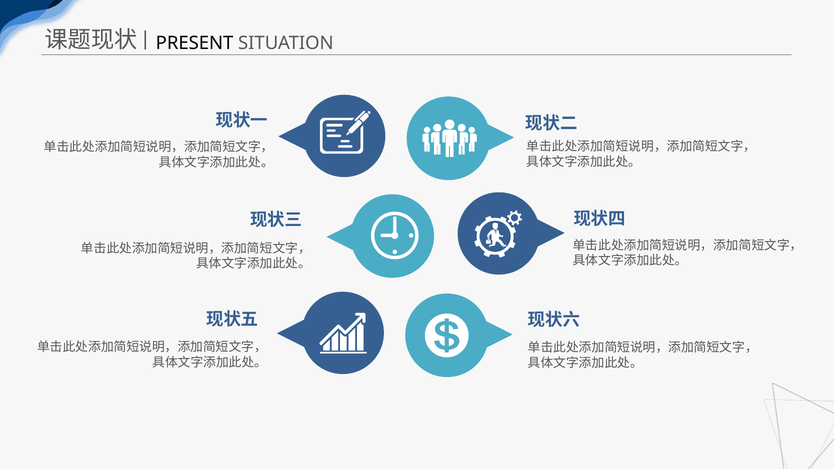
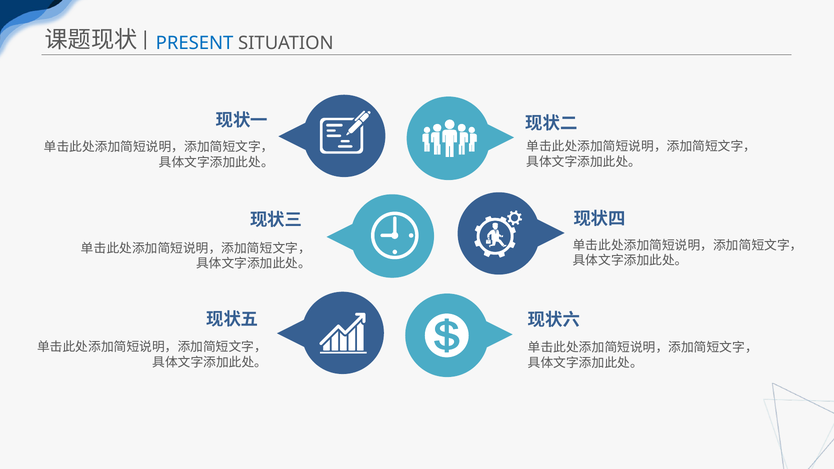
PRESENT colour: black -> blue
